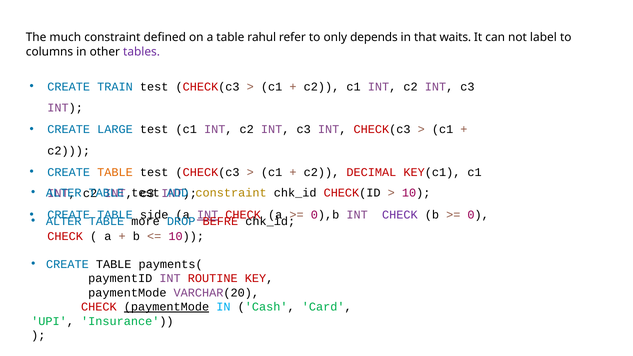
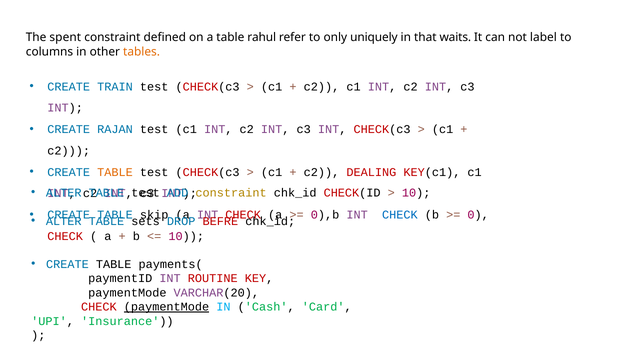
much: much -> spent
depends: depends -> uniquely
tables colour: purple -> orange
LARGE: LARGE -> RAJAN
DECIMAL: DECIMAL -> DEALING
side: side -> skip
INT at (208, 215) underline: present -> none
CHECK at (400, 215) colour: purple -> blue
more: more -> sets
